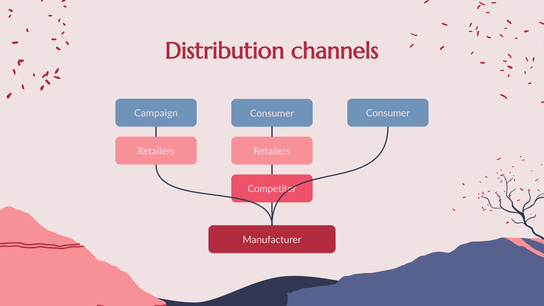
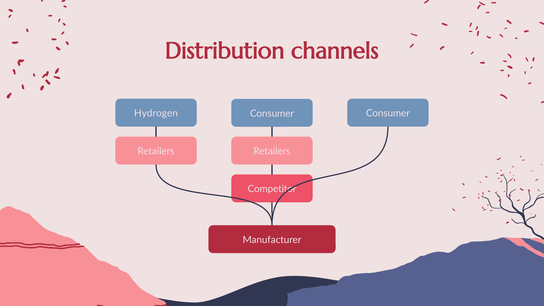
Campaign: Campaign -> Hydrogen
